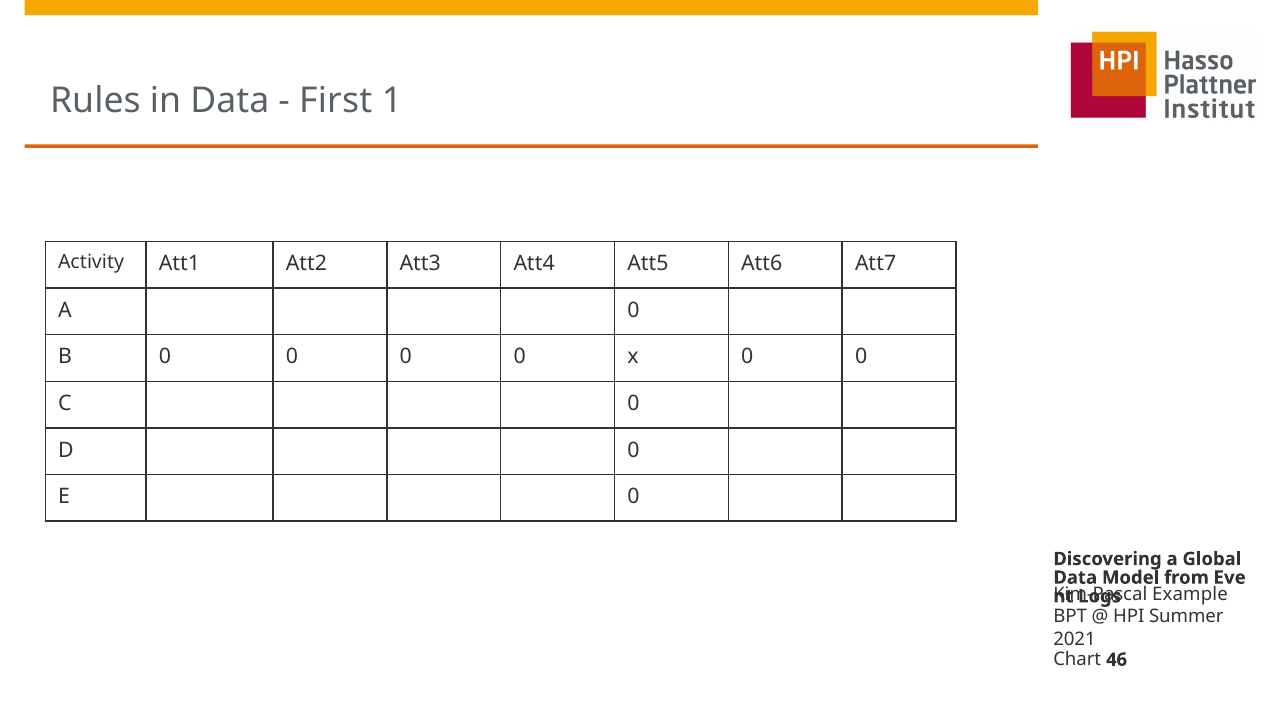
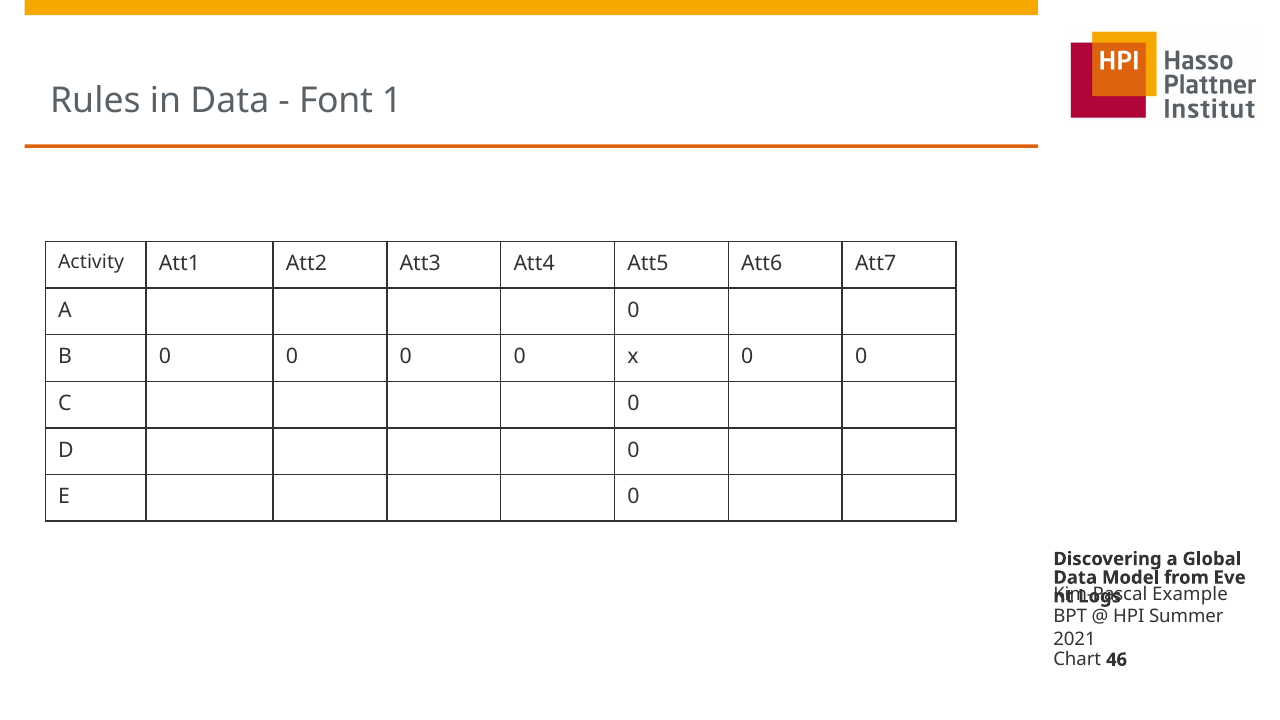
First: First -> Font
